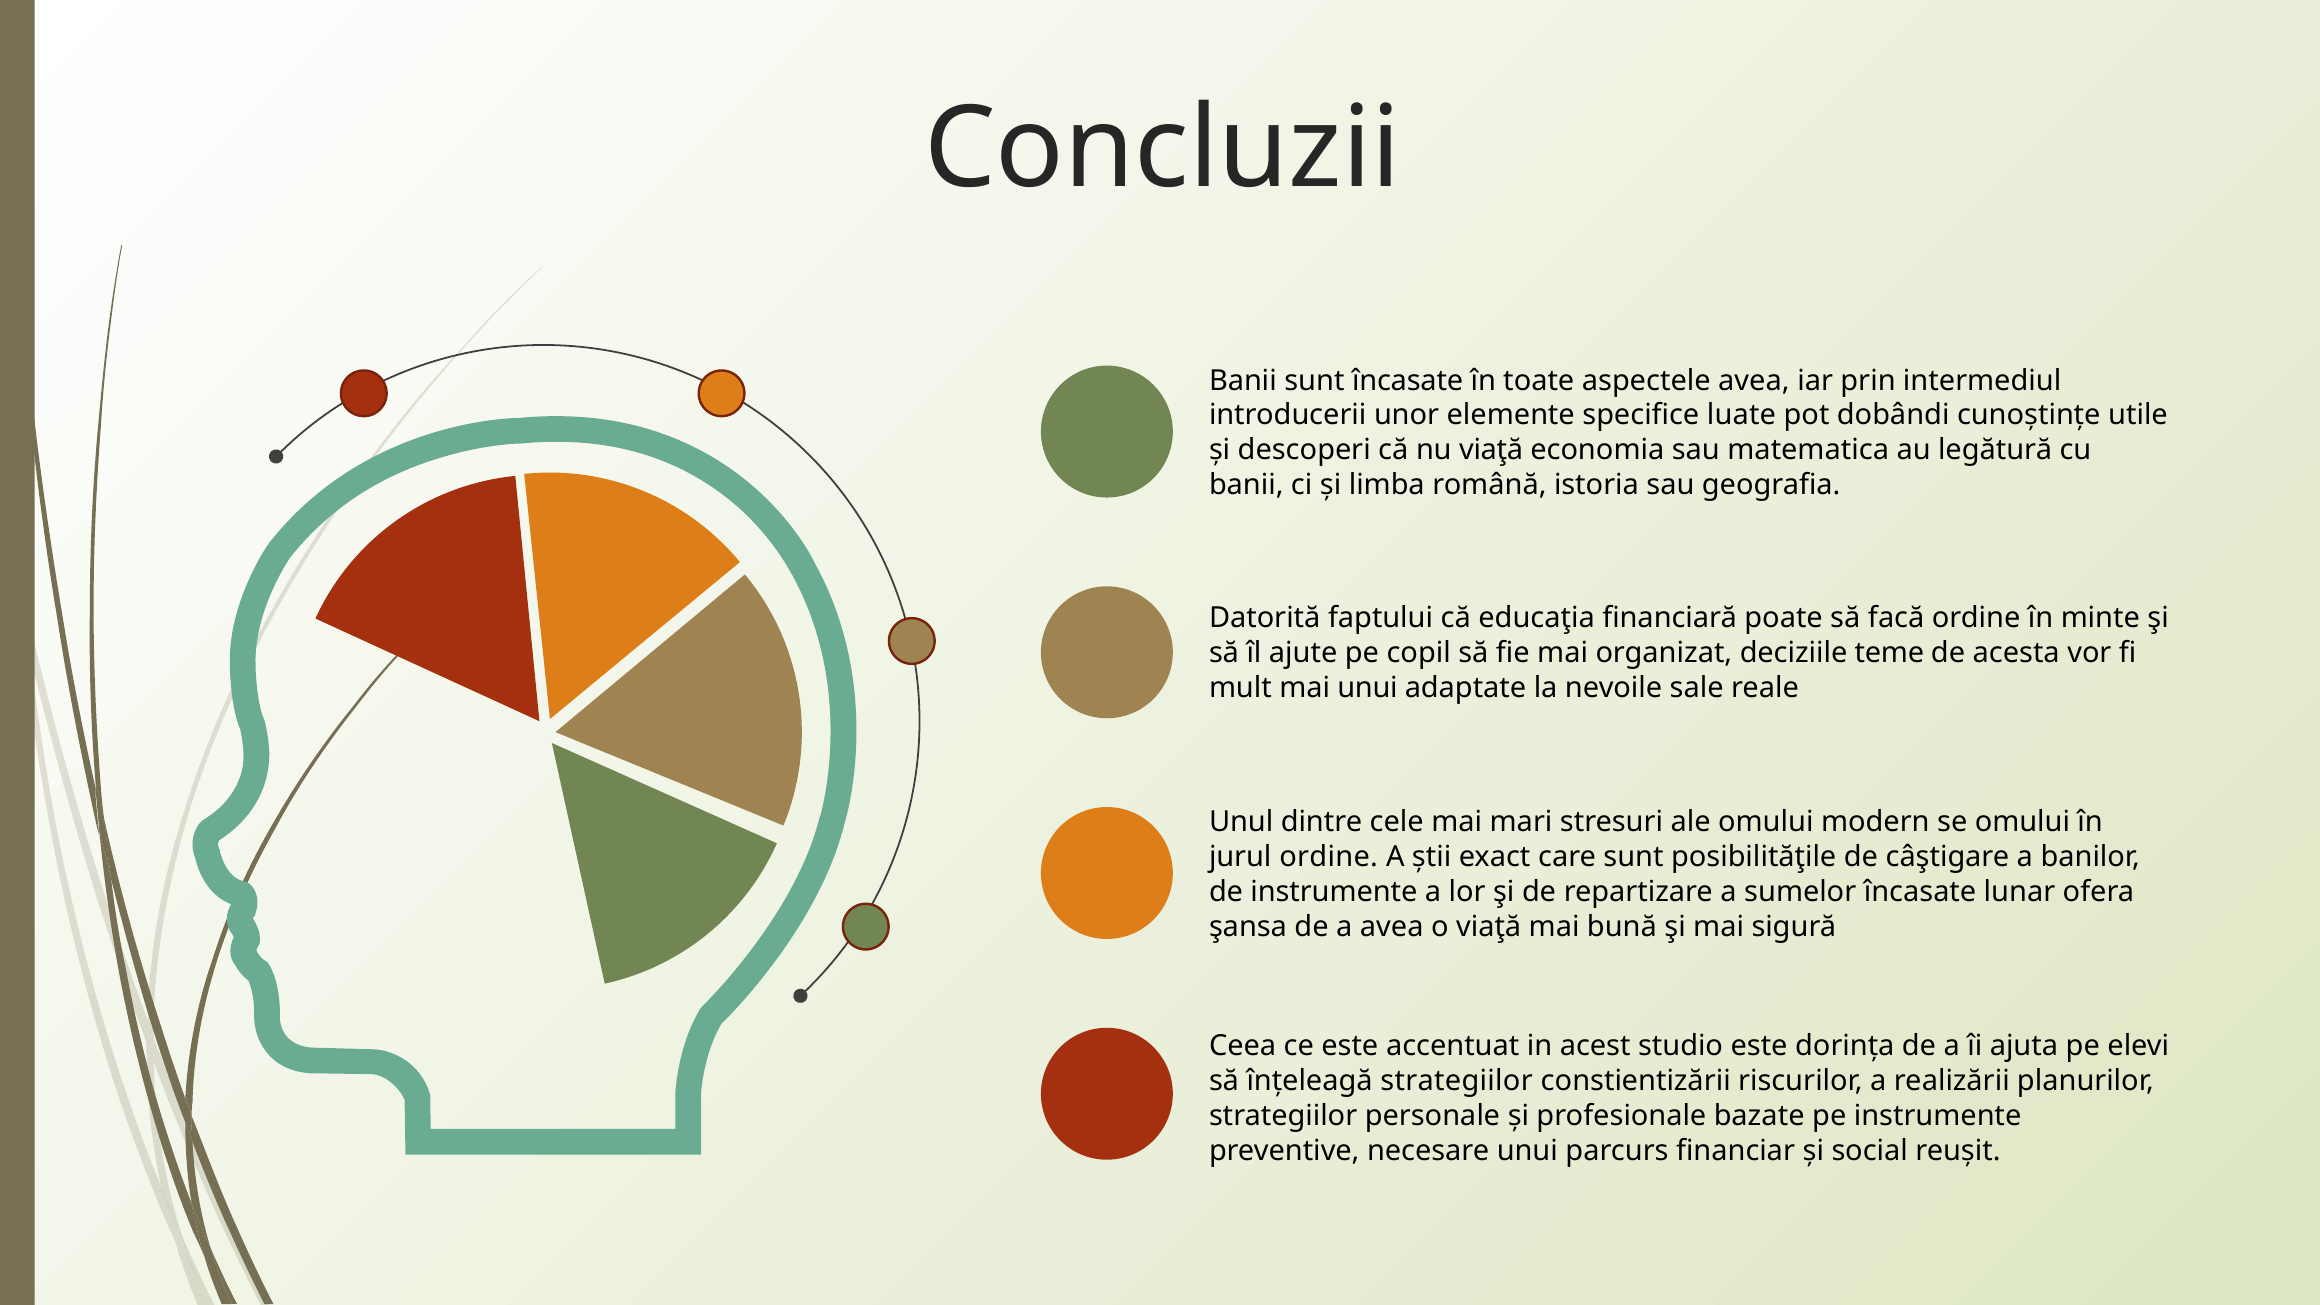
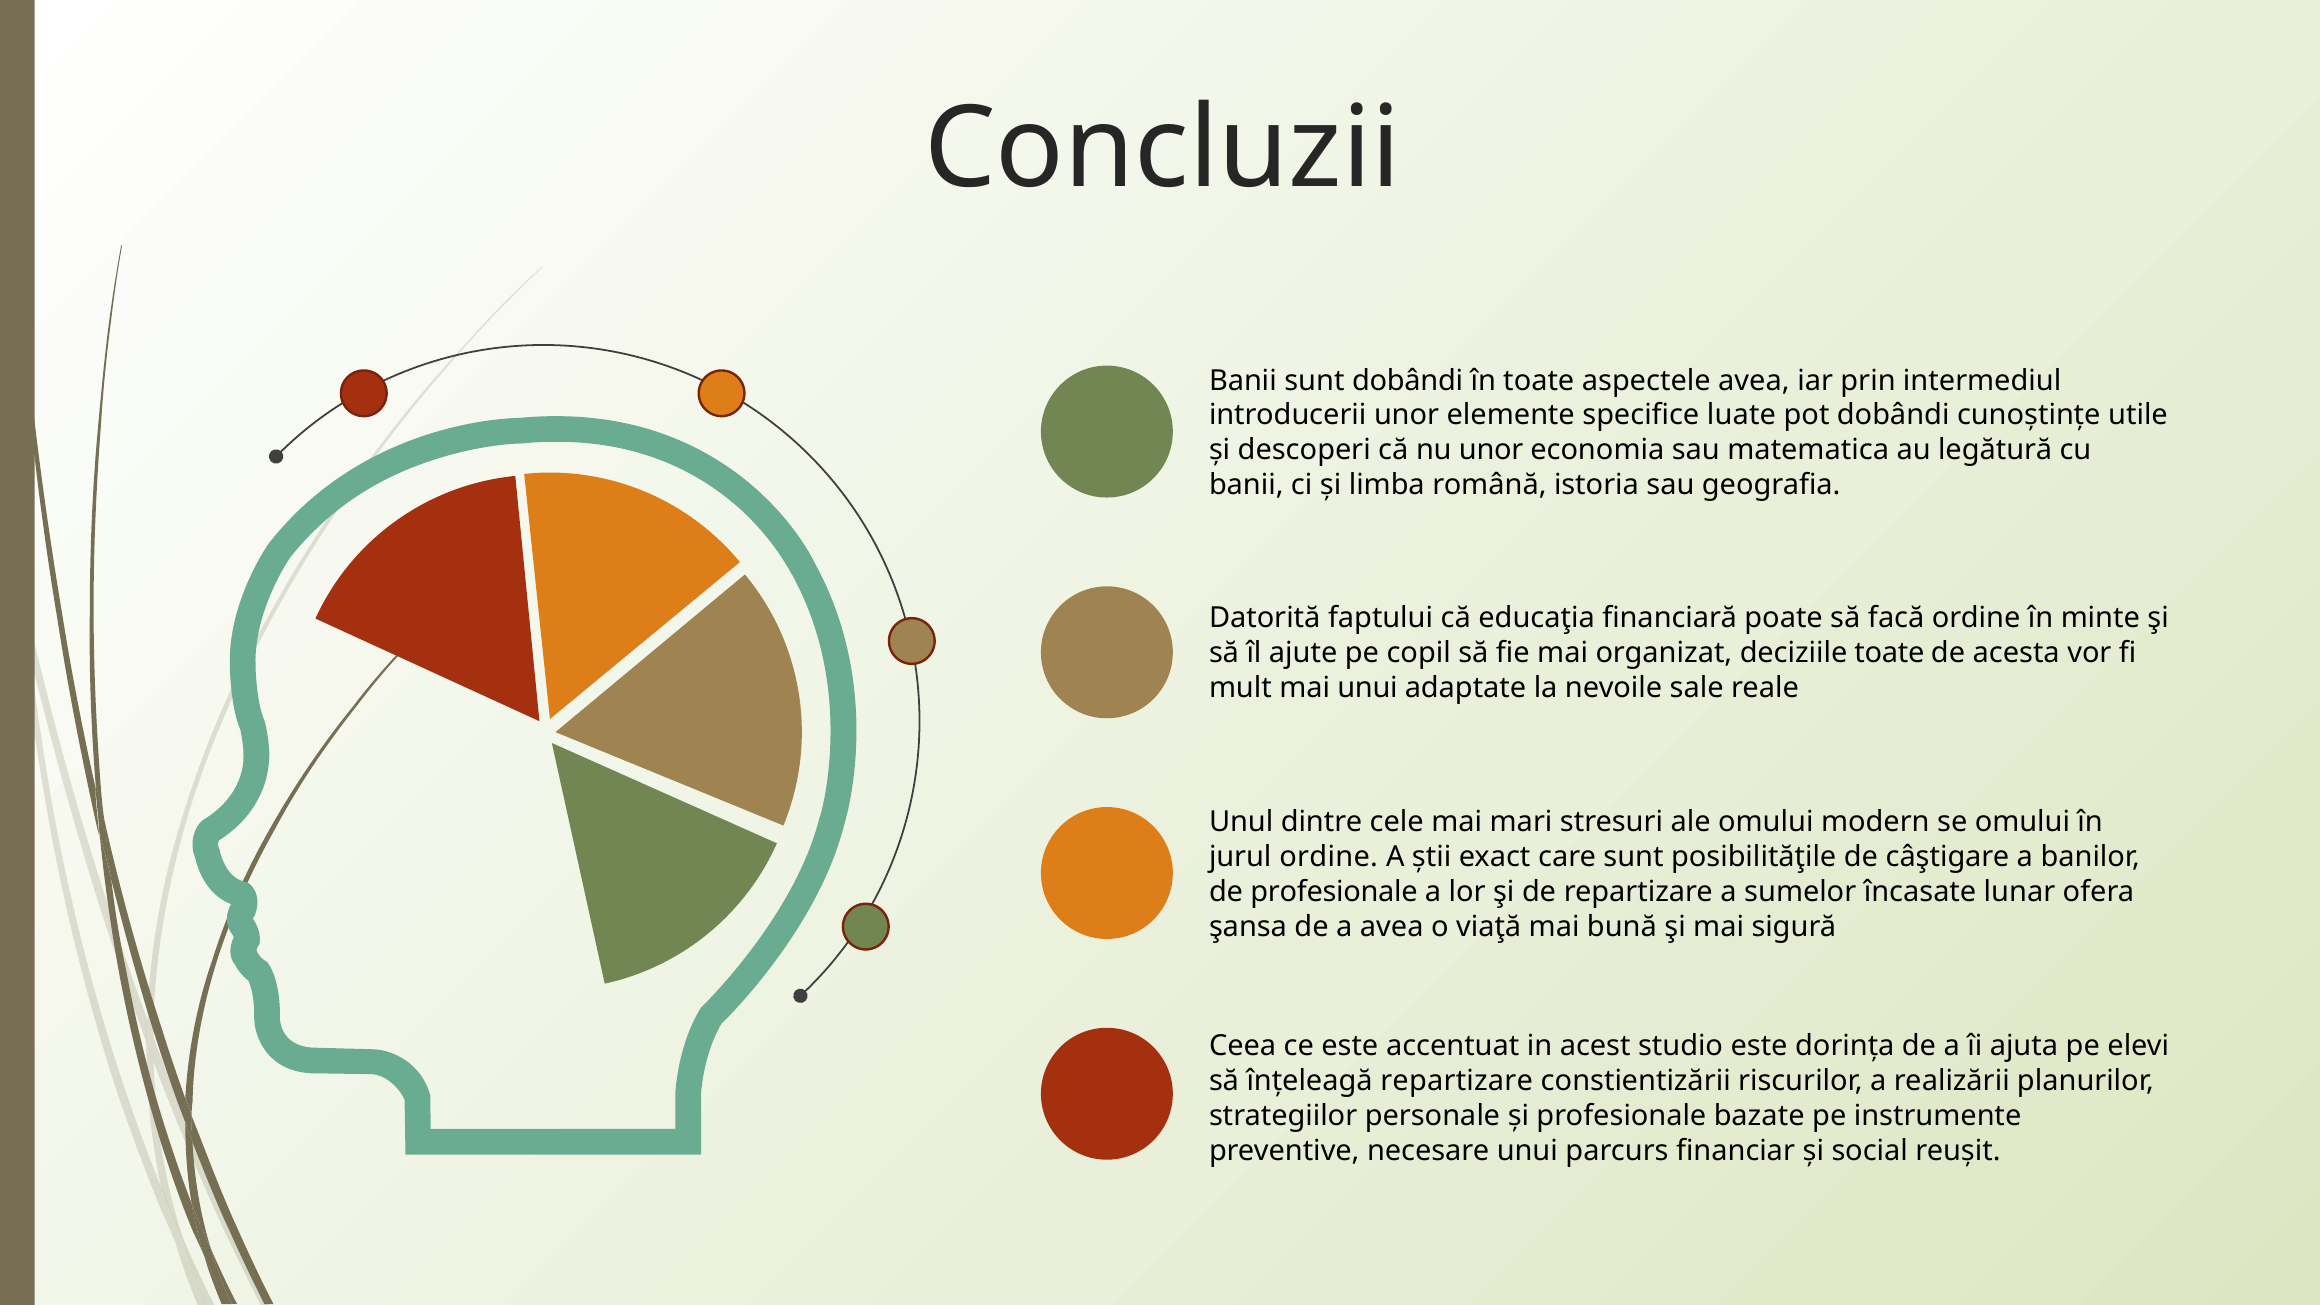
sunt încasate: încasate -> dobândi
nu viaţă: viaţă -> unor
deciziile teme: teme -> toate
de instrumente: instrumente -> profesionale
înțeleagă strategiilor: strategiilor -> repartizare
